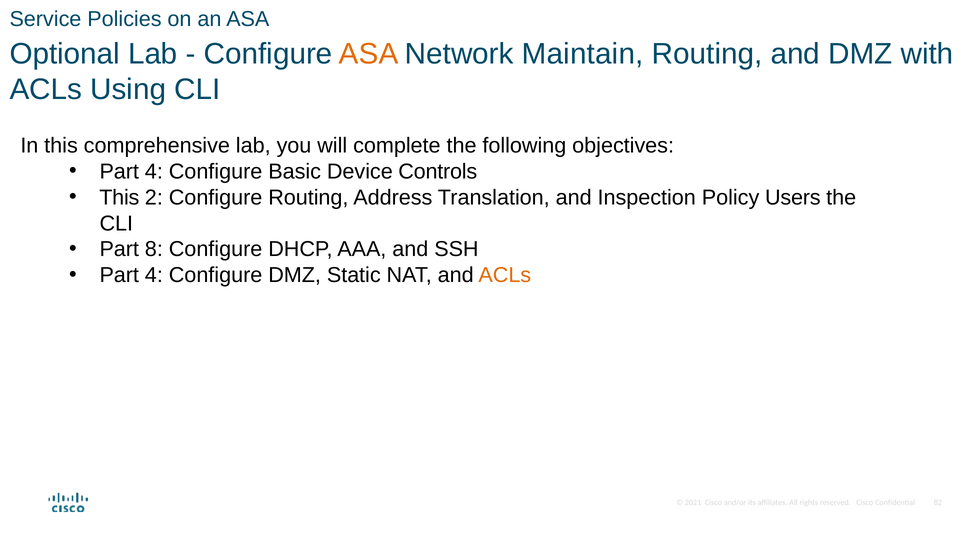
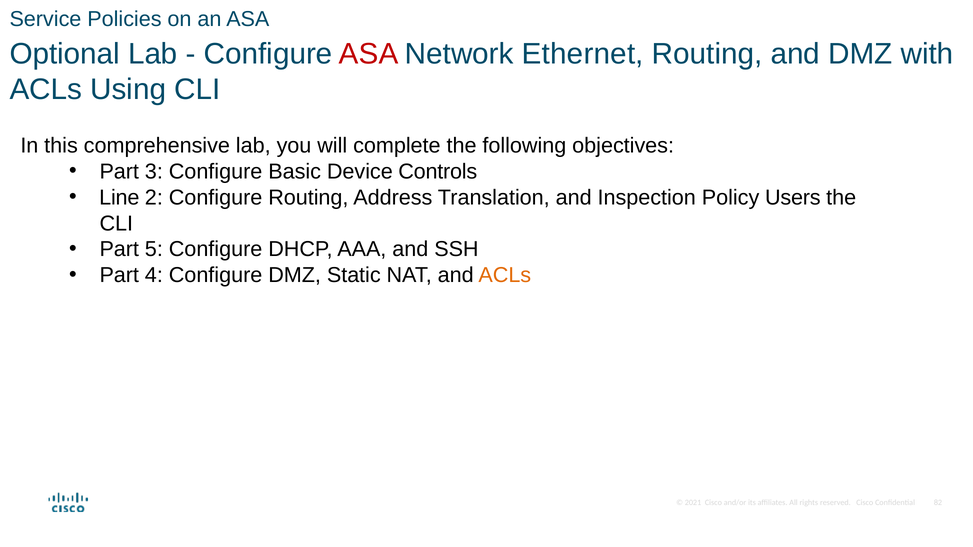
ASA at (369, 54) colour: orange -> red
Maintain: Maintain -> Ethernet
4 at (154, 172): 4 -> 3
This at (119, 198): This -> Line
8: 8 -> 5
